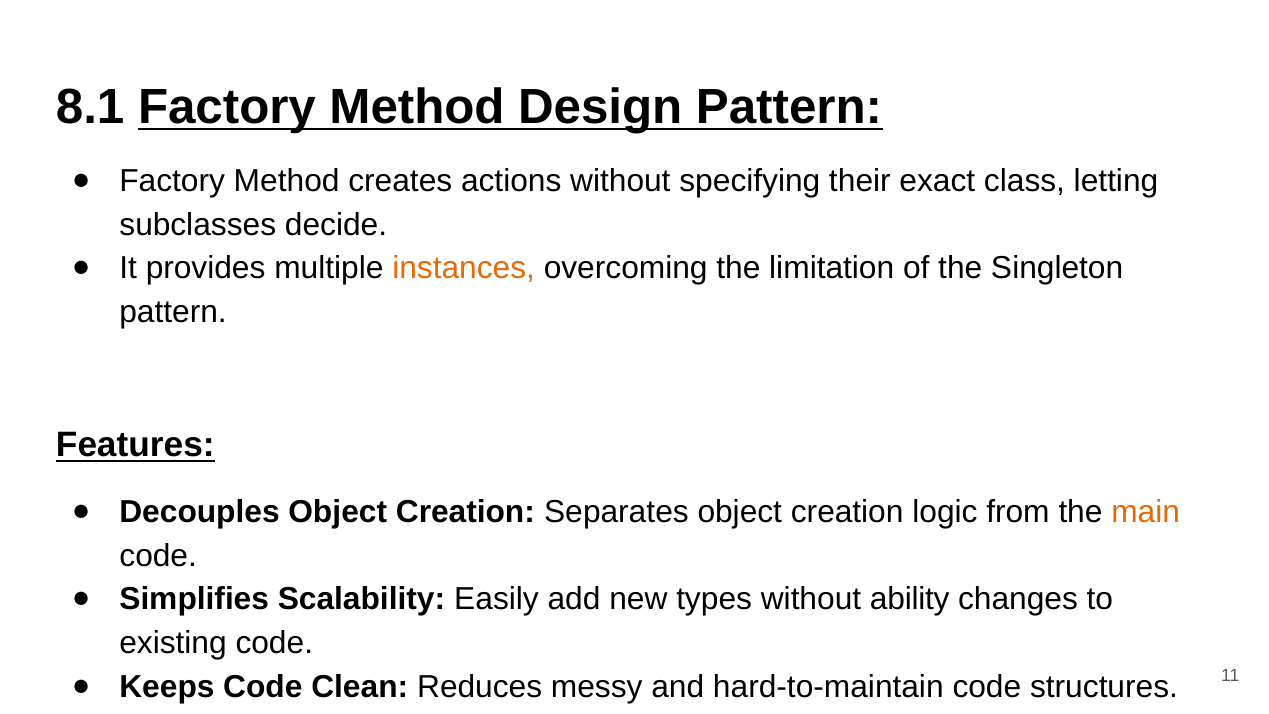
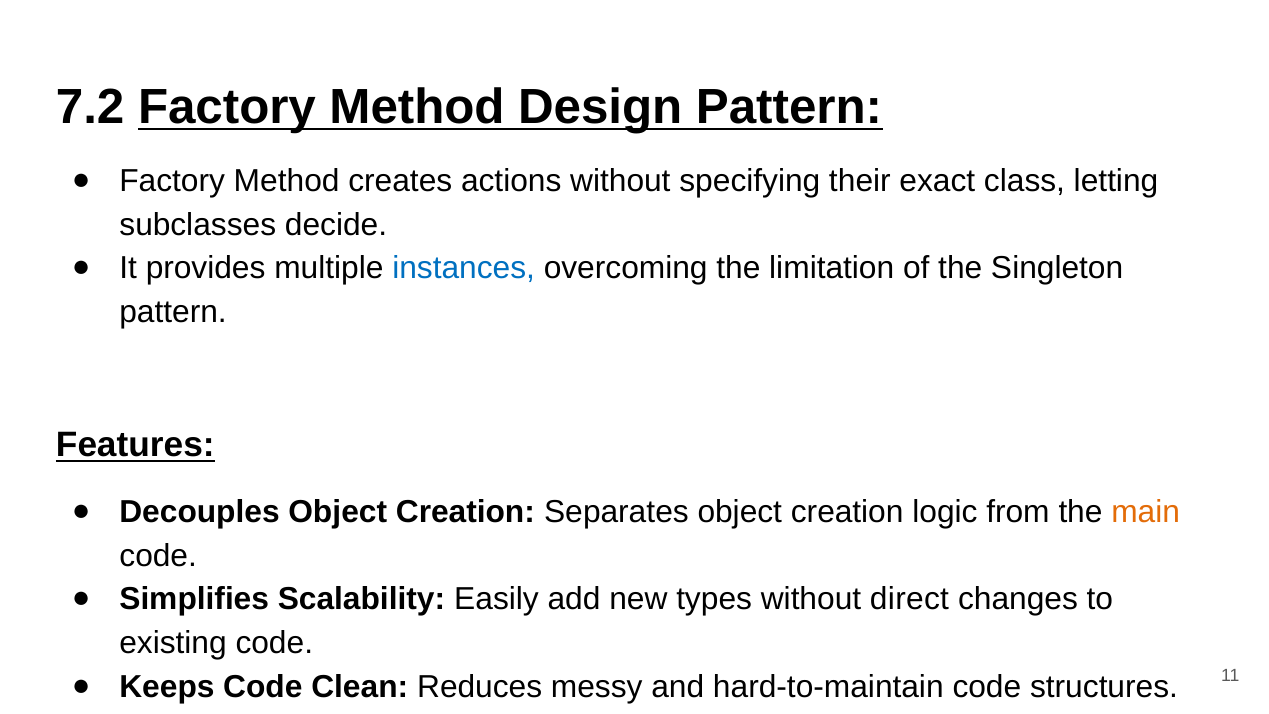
8.1: 8.1 -> 7.2
instances colour: orange -> blue
ability: ability -> direct
